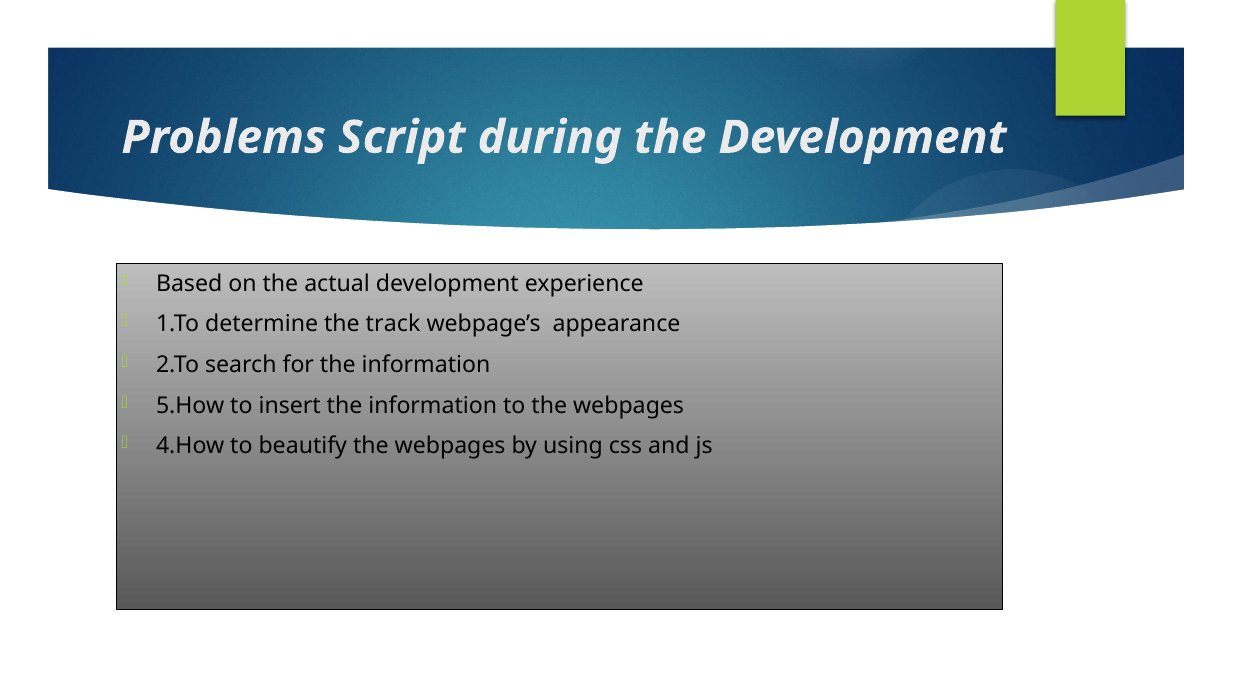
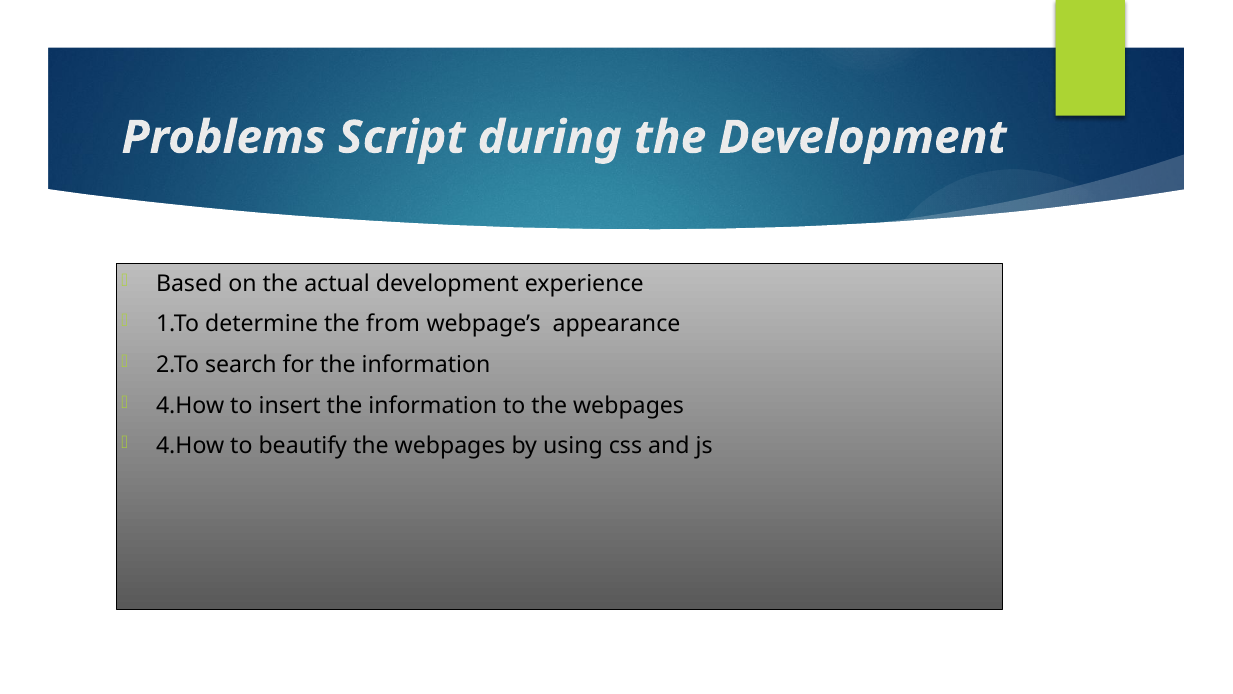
track: track -> from
5.How at (190, 405): 5.How -> 4.How
